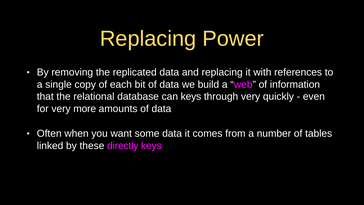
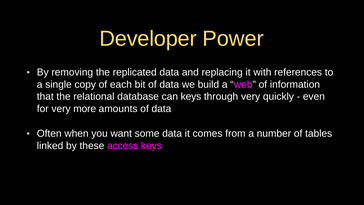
Replacing at (148, 39): Replacing -> Developer
directly: directly -> access
